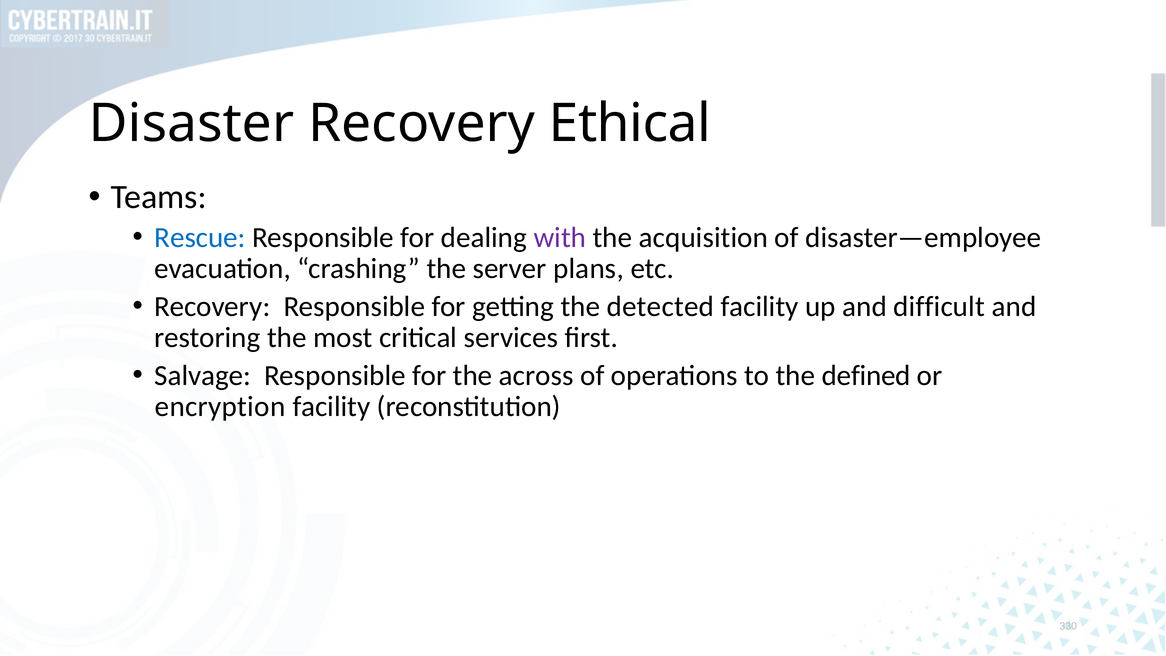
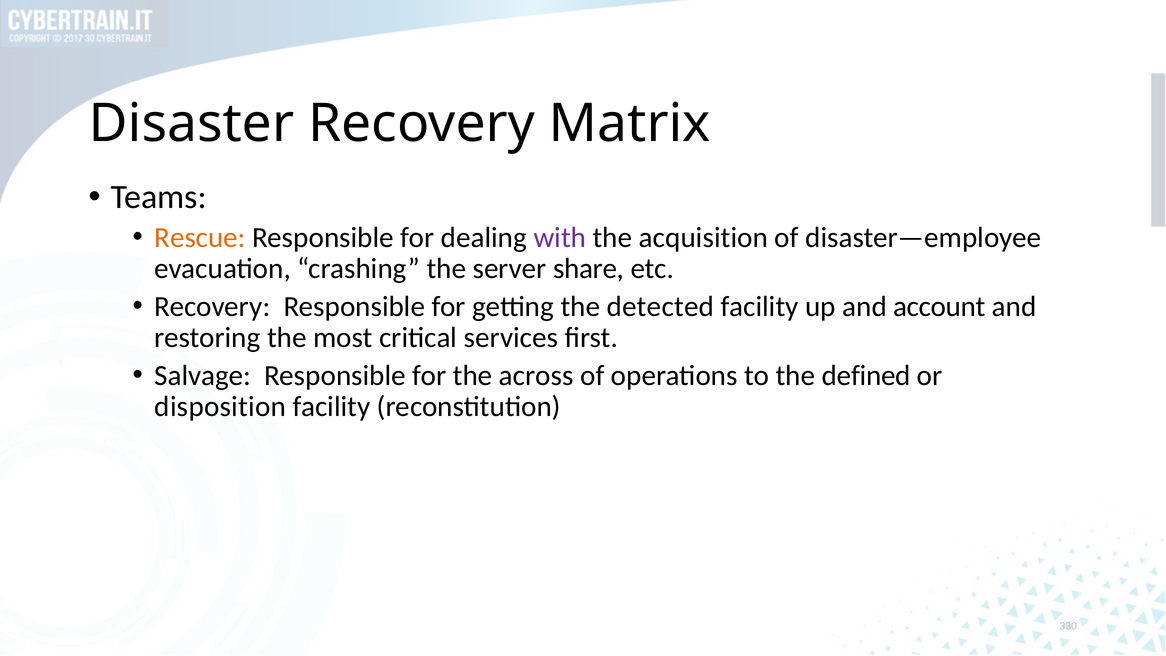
Ethical: Ethical -> Matrix
Rescue colour: blue -> orange
plans: plans -> share
difficult: difficult -> account
encryption: encryption -> disposition
